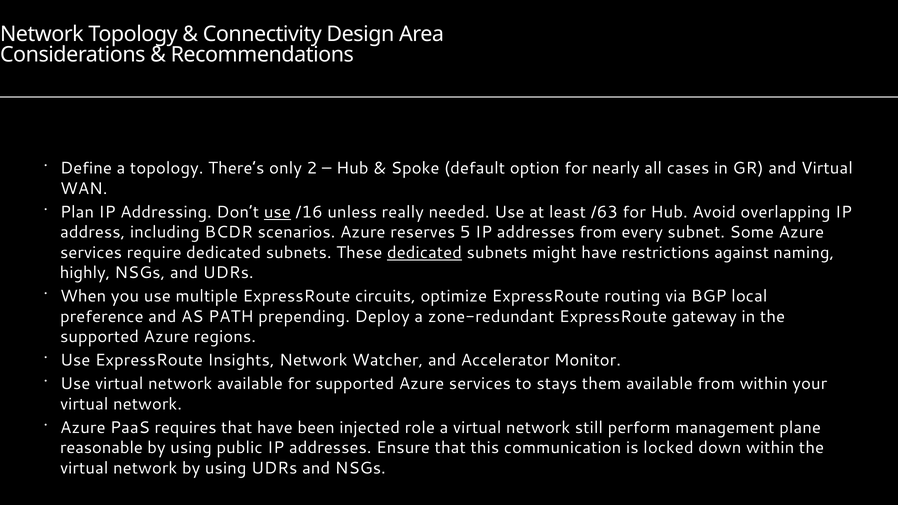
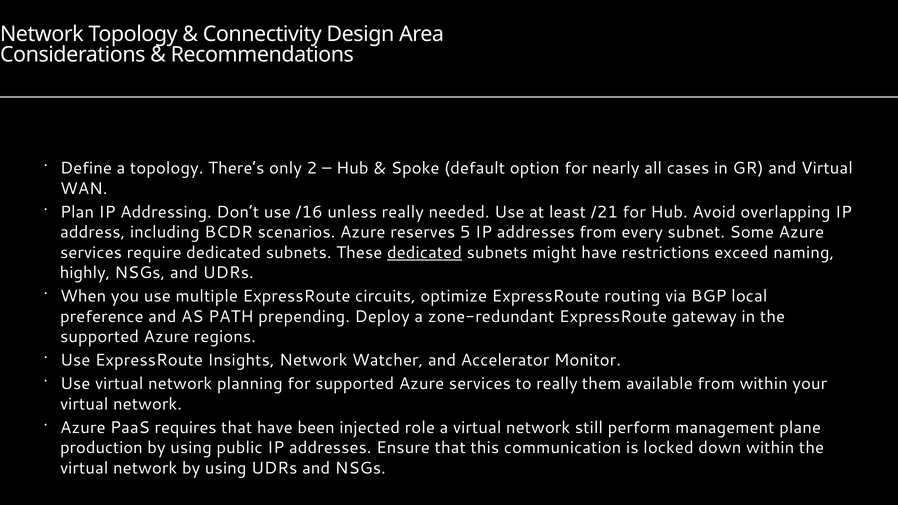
use at (277, 212) underline: present -> none
/63: /63 -> /21
against: against -> exceed
network available: available -> planning
to stays: stays -> really
reasonable: reasonable -> production
